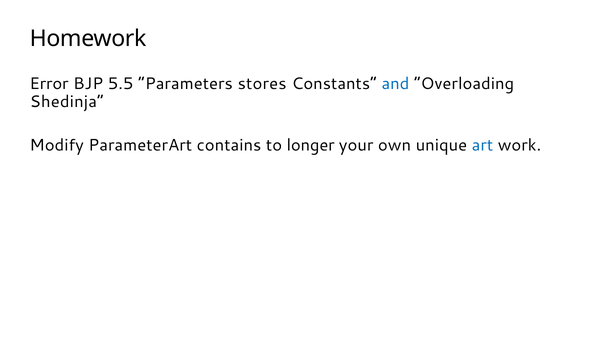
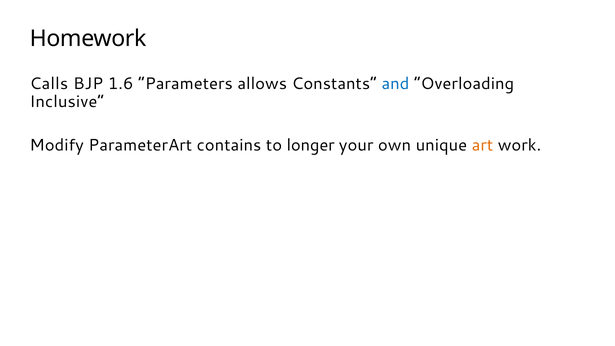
Error: Error -> Calls
5.5: 5.5 -> 1.6
stores: stores -> allows
Shedinja: Shedinja -> Inclusive
art colour: blue -> orange
